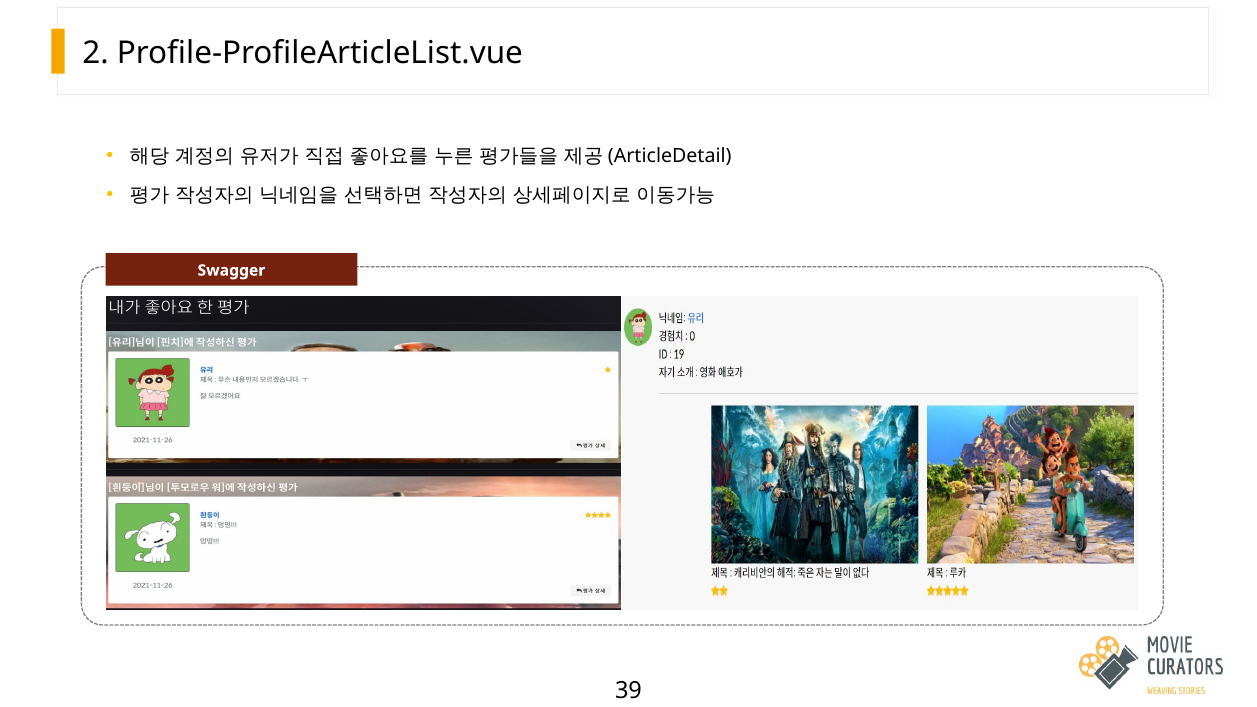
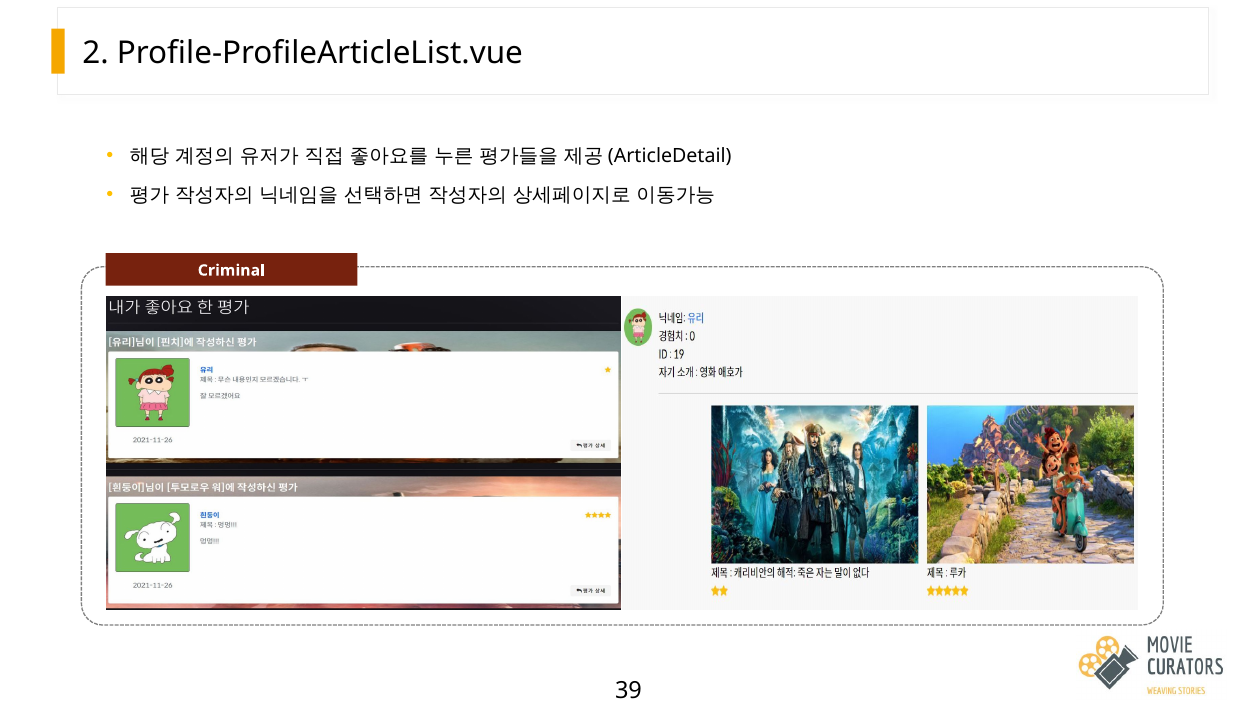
Swagger: Swagger -> Criminal
